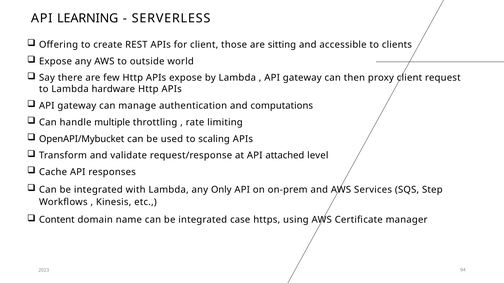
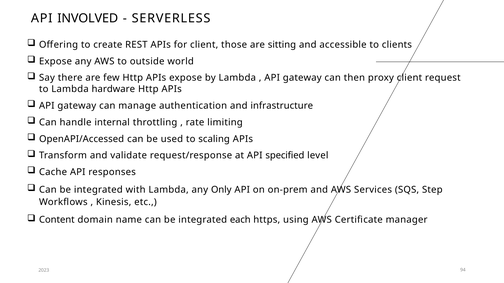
LEARNING: LEARNING -> INVOLVED
computations: computations -> infrastructure
multiple: multiple -> internal
OpenAPI/Mybucket: OpenAPI/Mybucket -> OpenAPI/Accessed
attached: attached -> specified
case: case -> each
